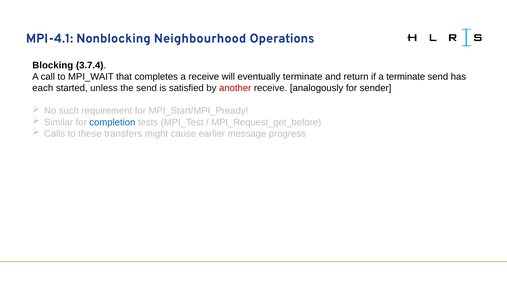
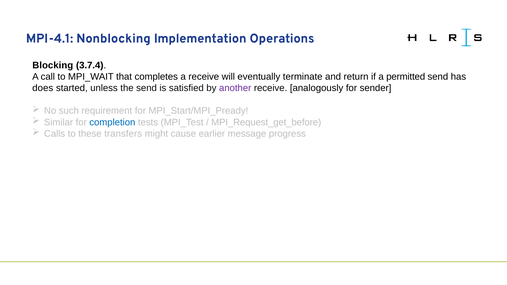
Neighbourhood: Neighbourhood -> Implementation
a terminate: terminate -> permitted
each: each -> does
another colour: red -> purple
